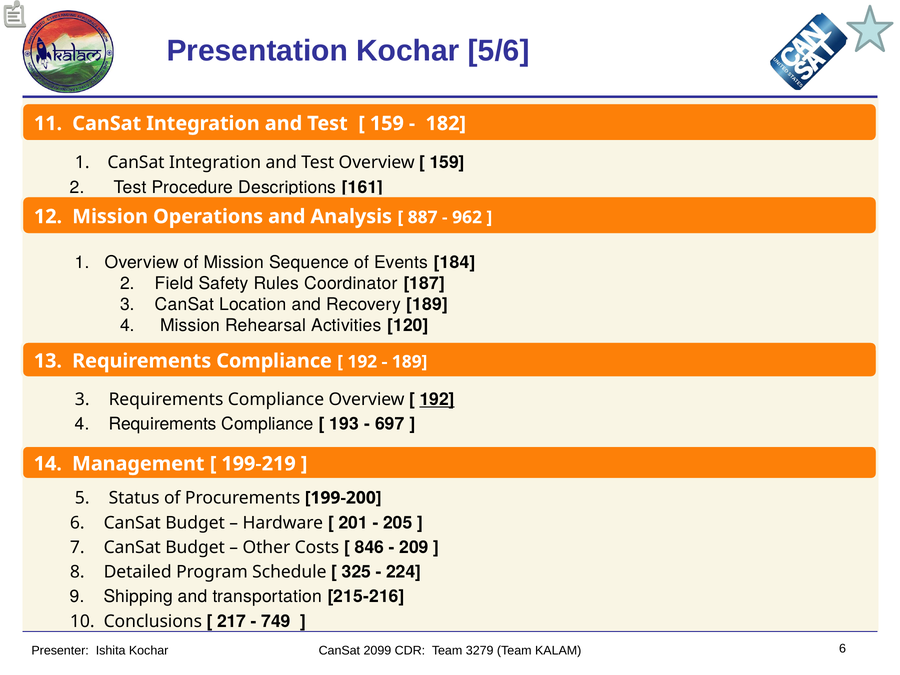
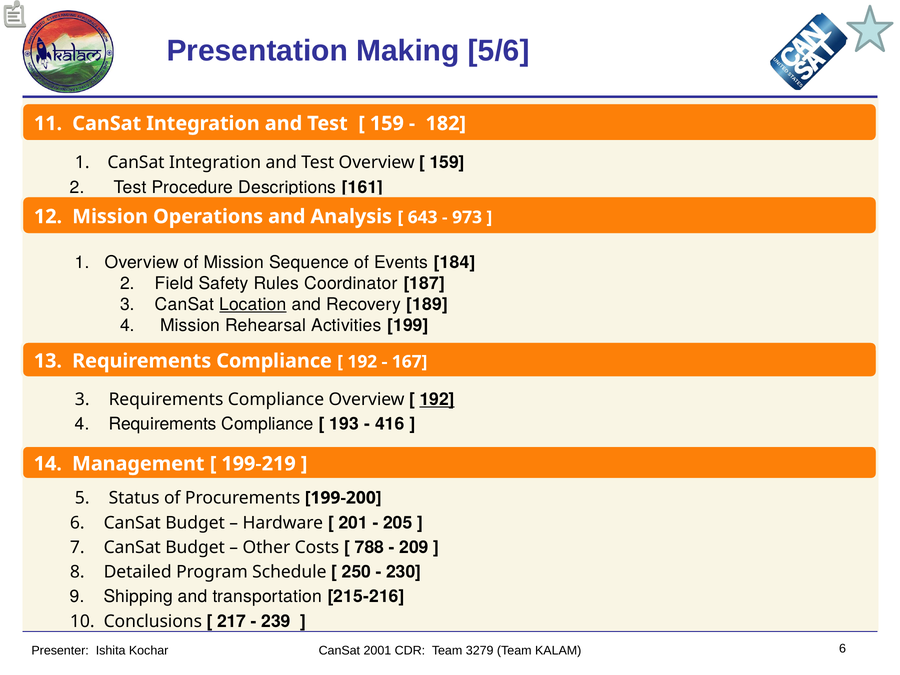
Presentation Kochar: Kochar -> Making
887: 887 -> 643
962: 962 -> 973
Location underline: none -> present
120: 120 -> 199
189 at (410, 362): 189 -> 167
697: 697 -> 416
846: 846 -> 788
325: 325 -> 250
224: 224 -> 230
749: 749 -> 239
2099: 2099 -> 2001
